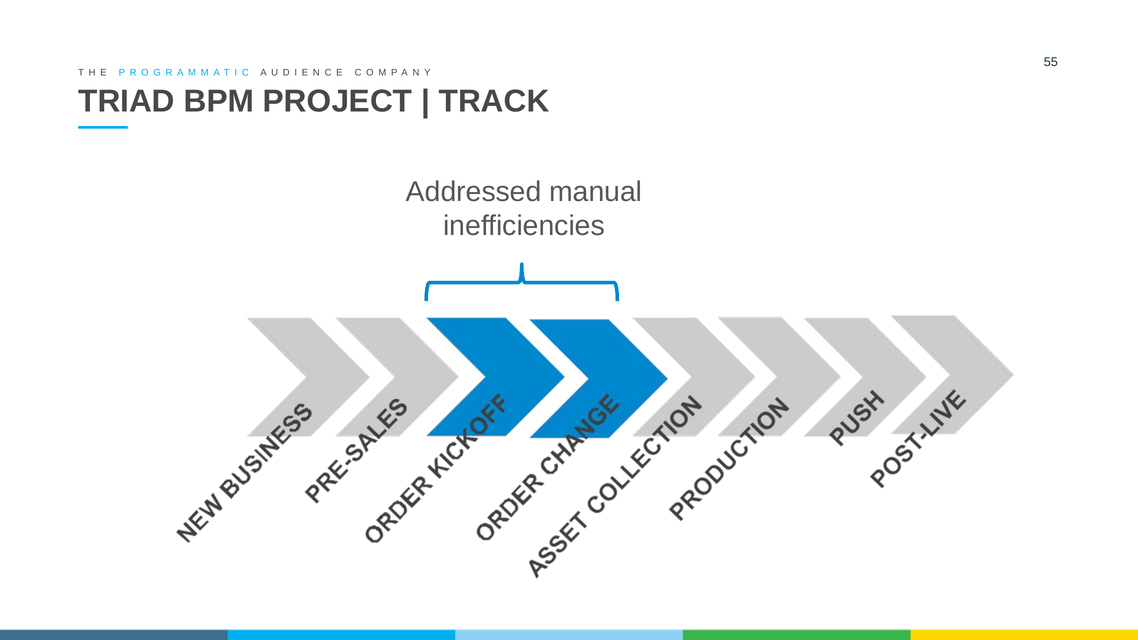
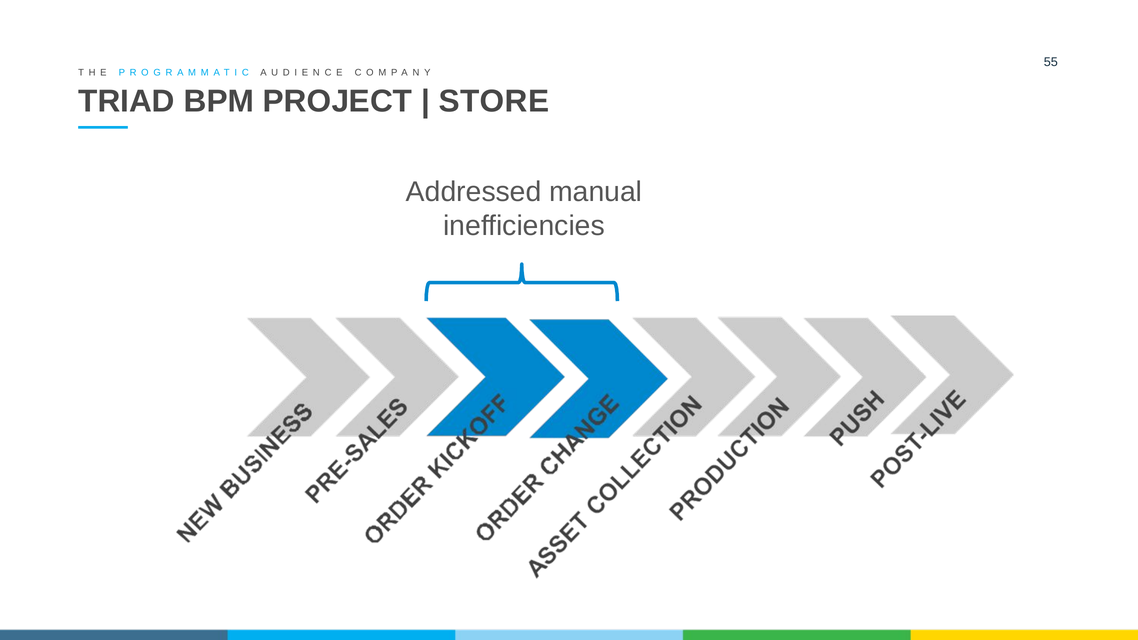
TRACK: TRACK -> STORE
